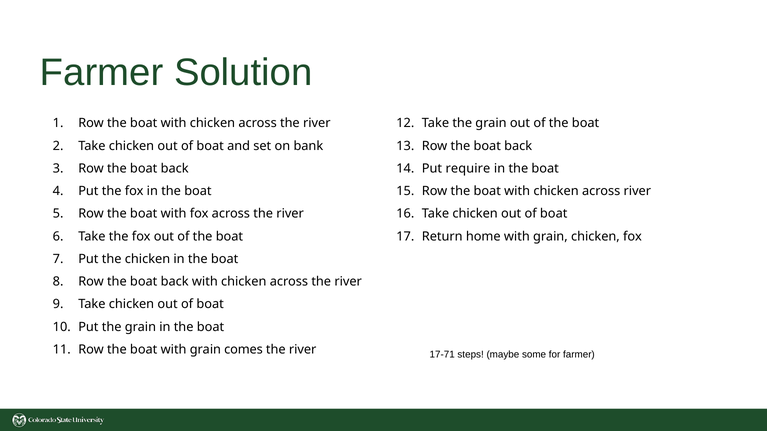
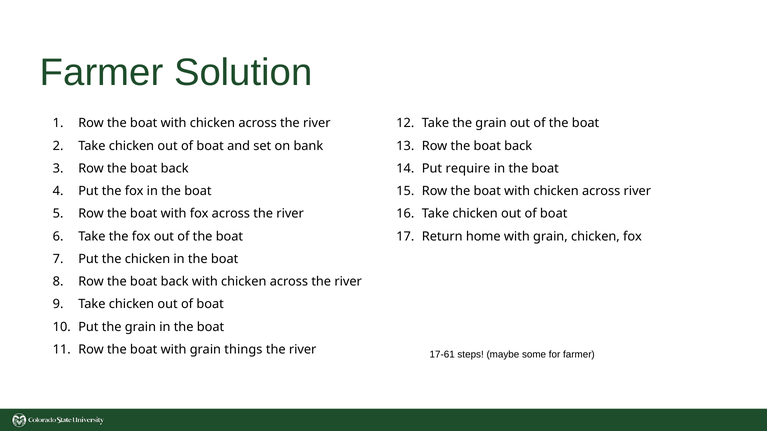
comes: comes -> things
17-71: 17-71 -> 17-61
